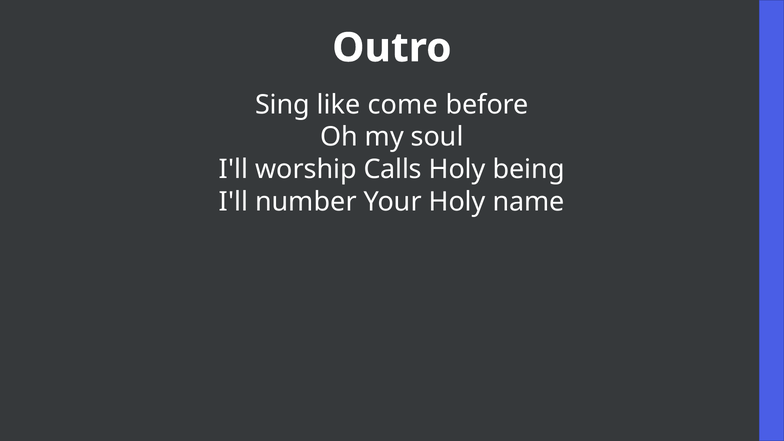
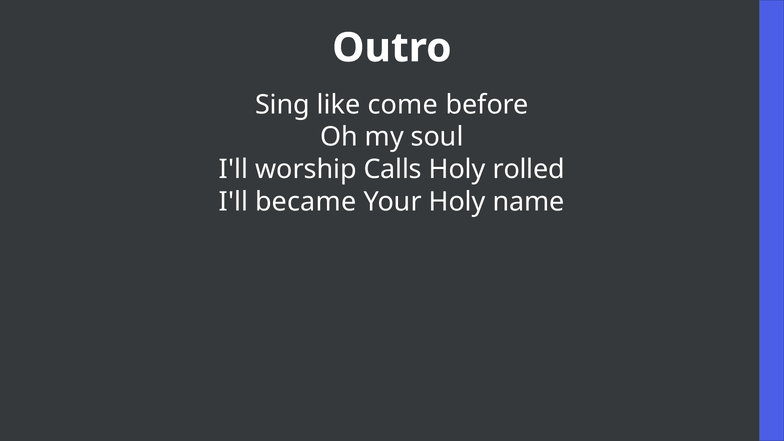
being: being -> rolled
number: number -> became
